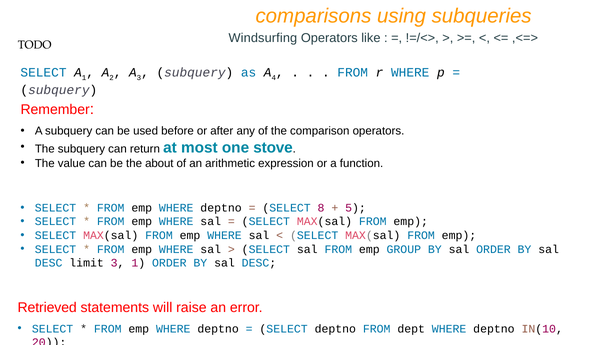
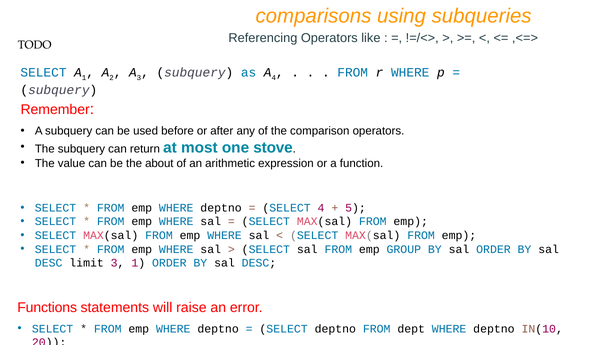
Windsurfing: Windsurfing -> Referencing
SELECT 8: 8 -> 4
Retrieved: Retrieved -> Functions
